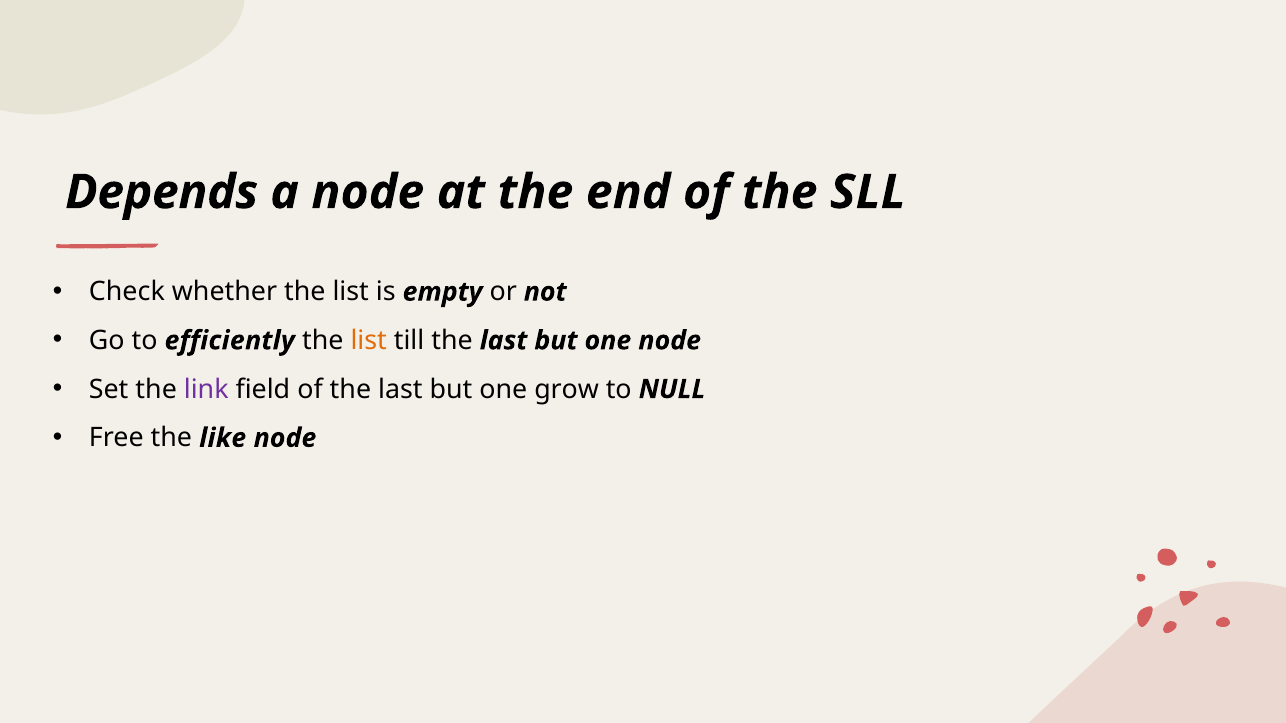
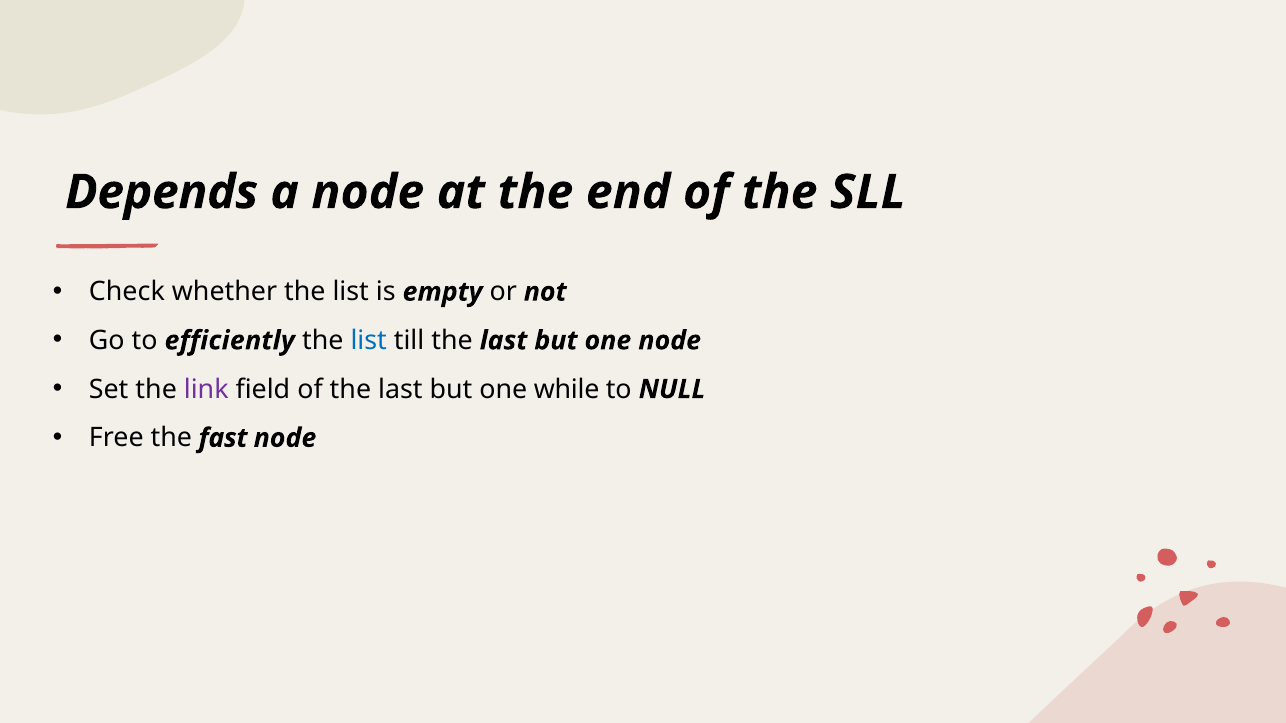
list at (369, 341) colour: orange -> blue
grow: grow -> while
like: like -> fast
